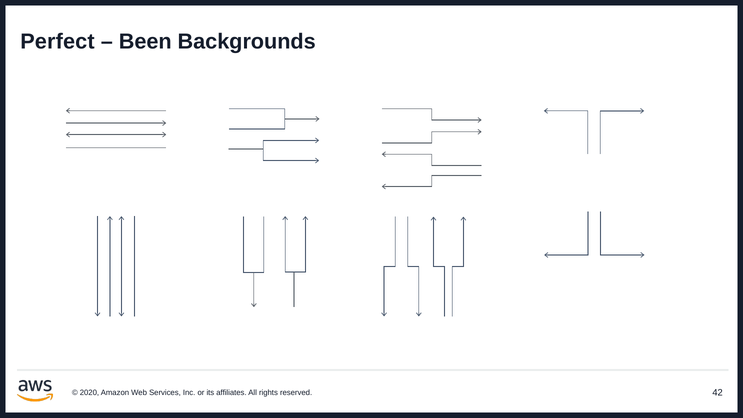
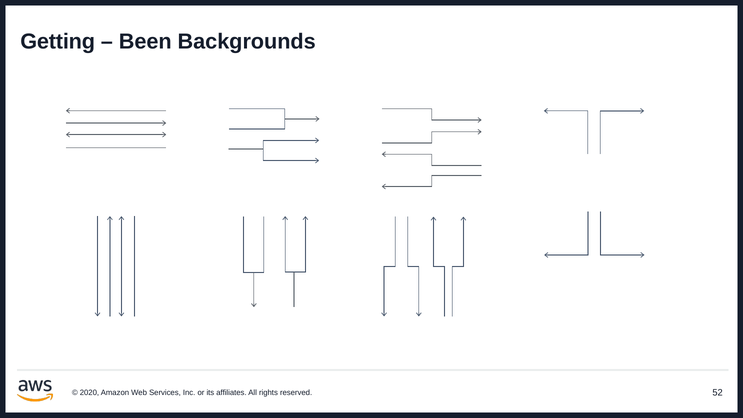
Perfect: Perfect -> Getting
42: 42 -> 52
